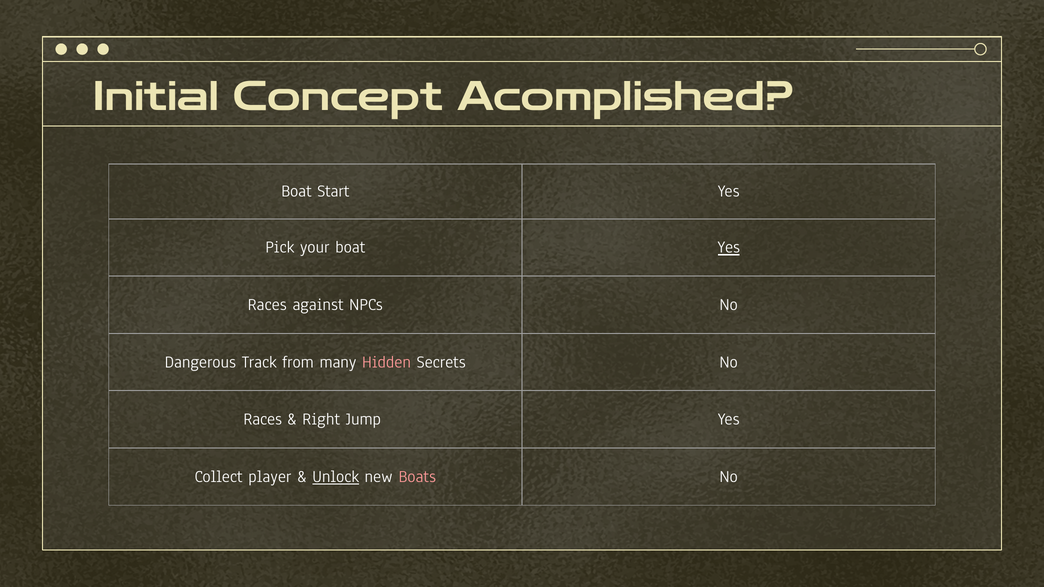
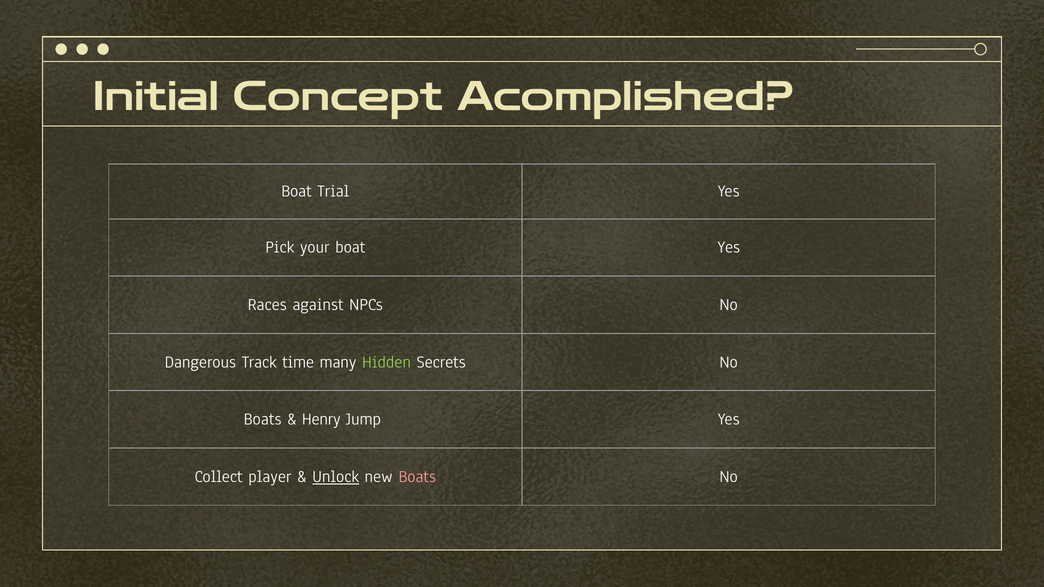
Start: Start -> Trial
Yes at (729, 247) underline: present -> none
from: from -> time
Hidden colour: pink -> light green
Races at (263, 419): Races -> Boats
Right: Right -> Henry
